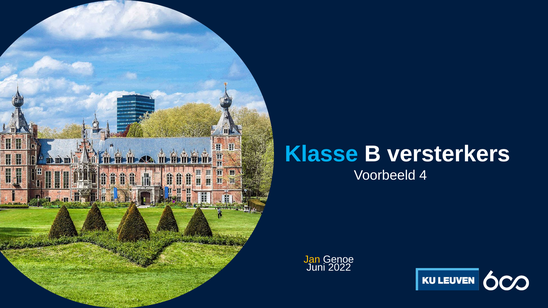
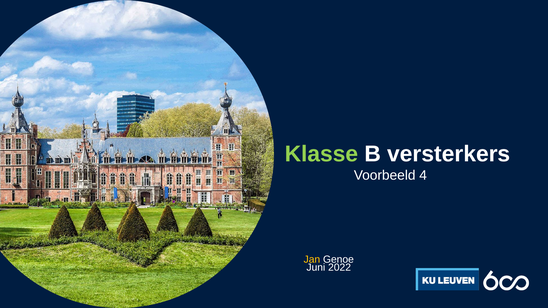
Klasse colour: light blue -> light green
